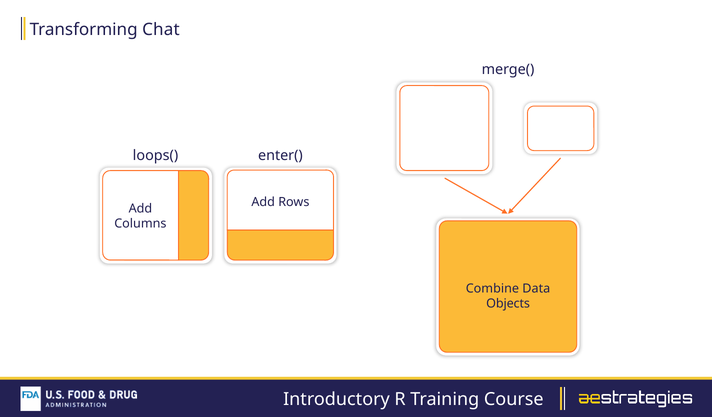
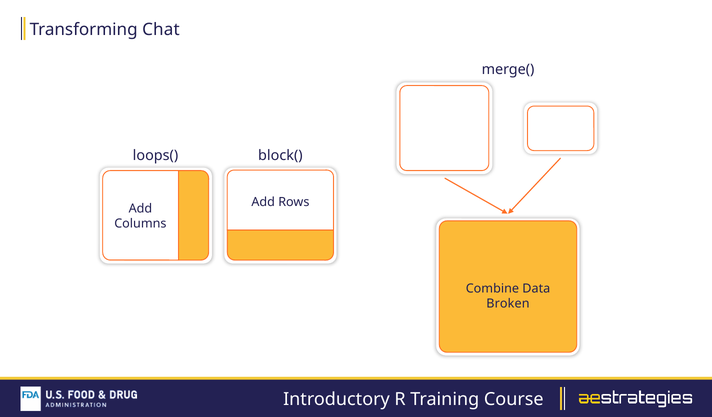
enter(: enter( -> block(
Objects: Objects -> Broken
